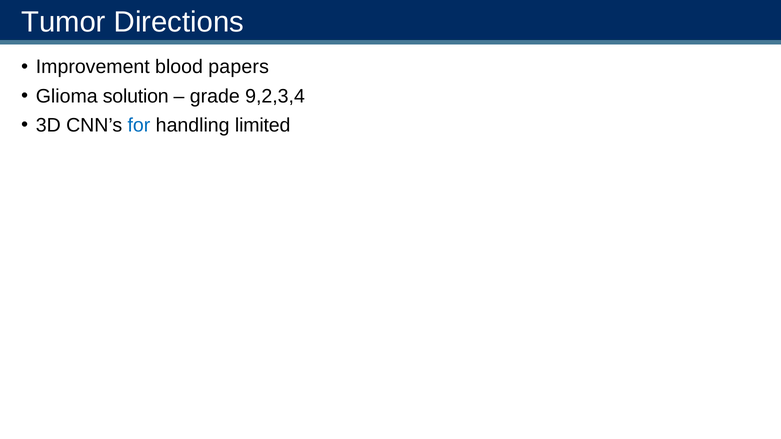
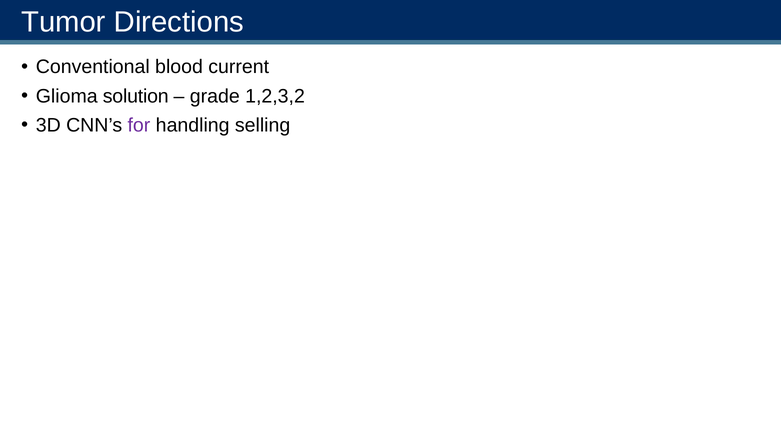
Improvement: Improvement -> Conventional
papers: papers -> current
9,2,3,4: 9,2,3,4 -> 1,2,3,2
for colour: blue -> purple
limited: limited -> selling
